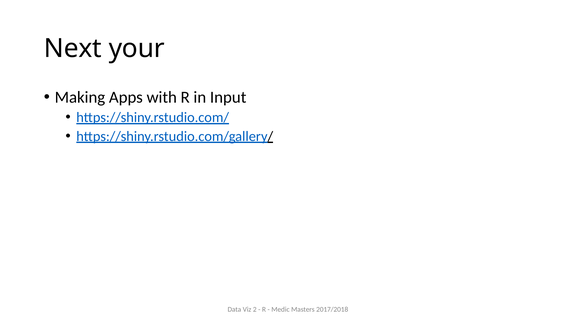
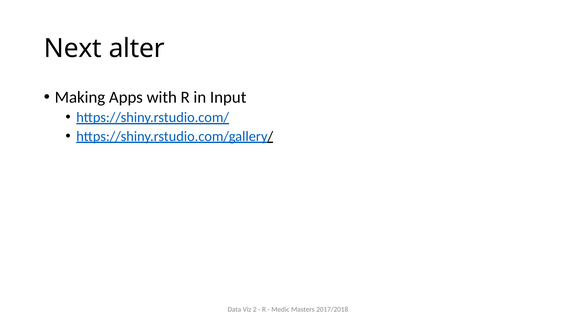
your: your -> alter
